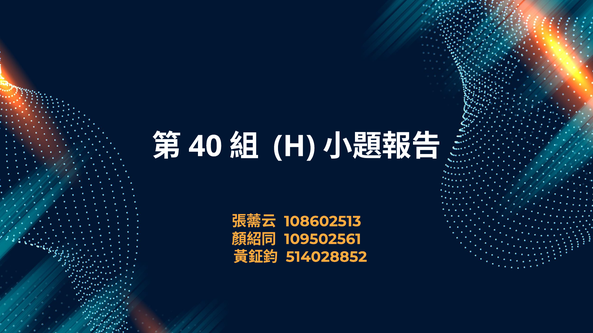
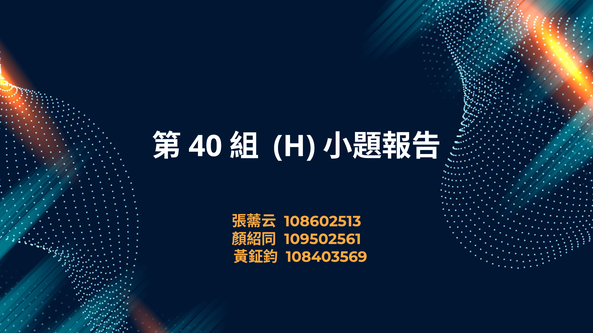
514028852: 514028852 -> 108403569
